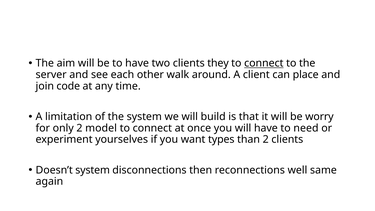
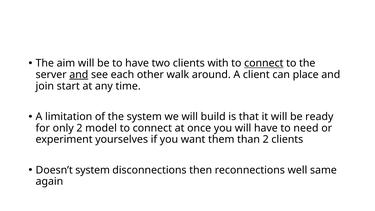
they: they -> with
and at (79, 75) underline: none -> present
code: code -> start
worry: worry -> ready
types: types -> them
